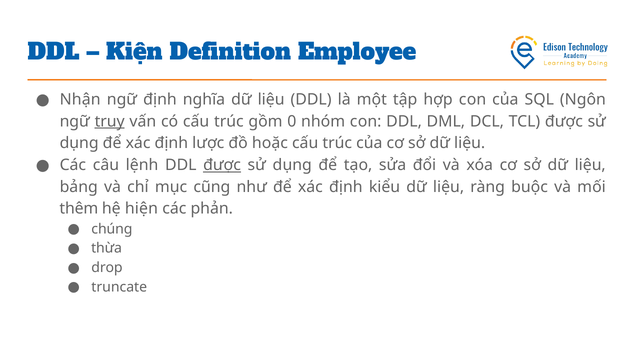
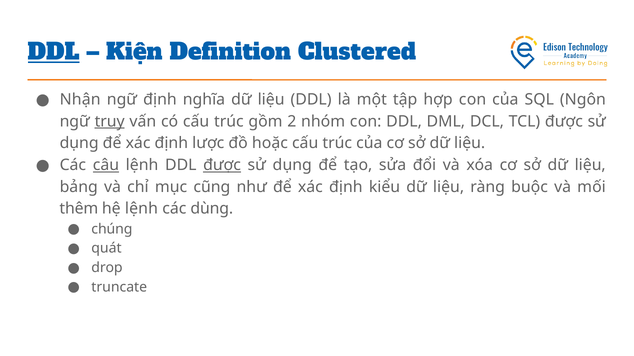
DDL at (54, 53) underline: none -> present
Employee: Employee -> Clustered
0: 0 -> 2
câu underline: none -> present
hệ hiện: hiện -> lệnh
phản: phản -> dùng
thừa: thừa -> quát
